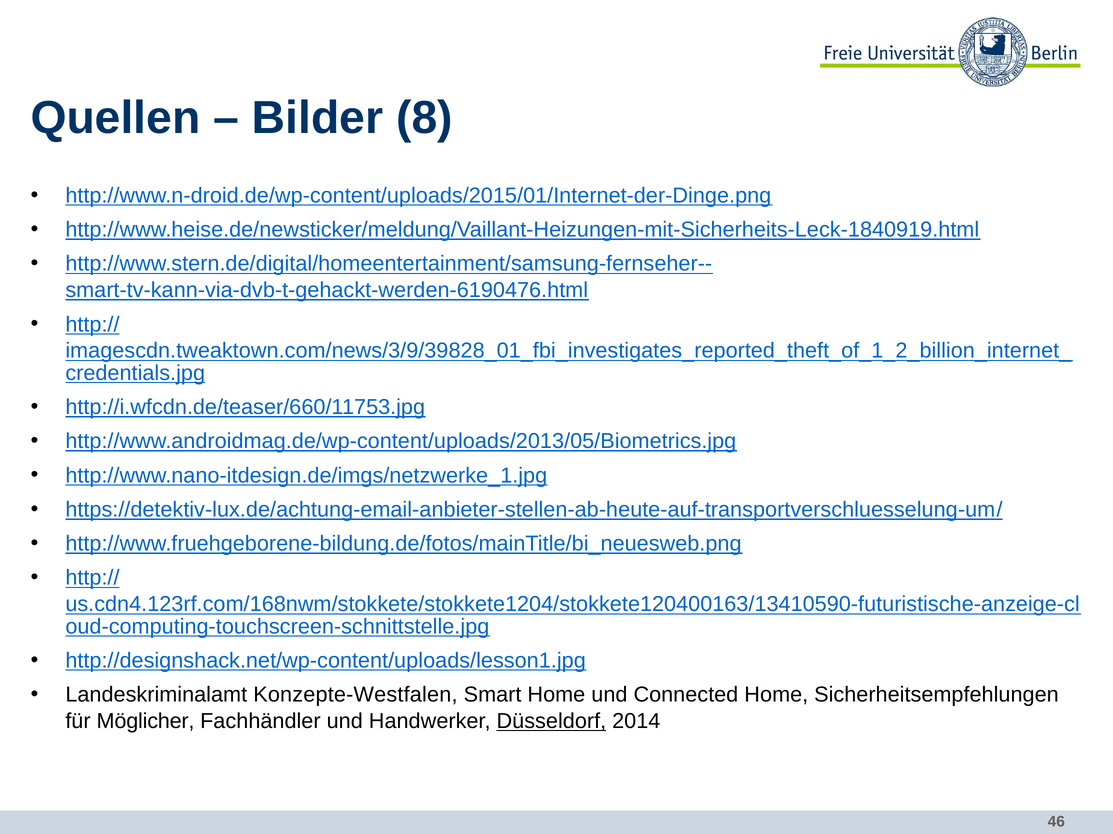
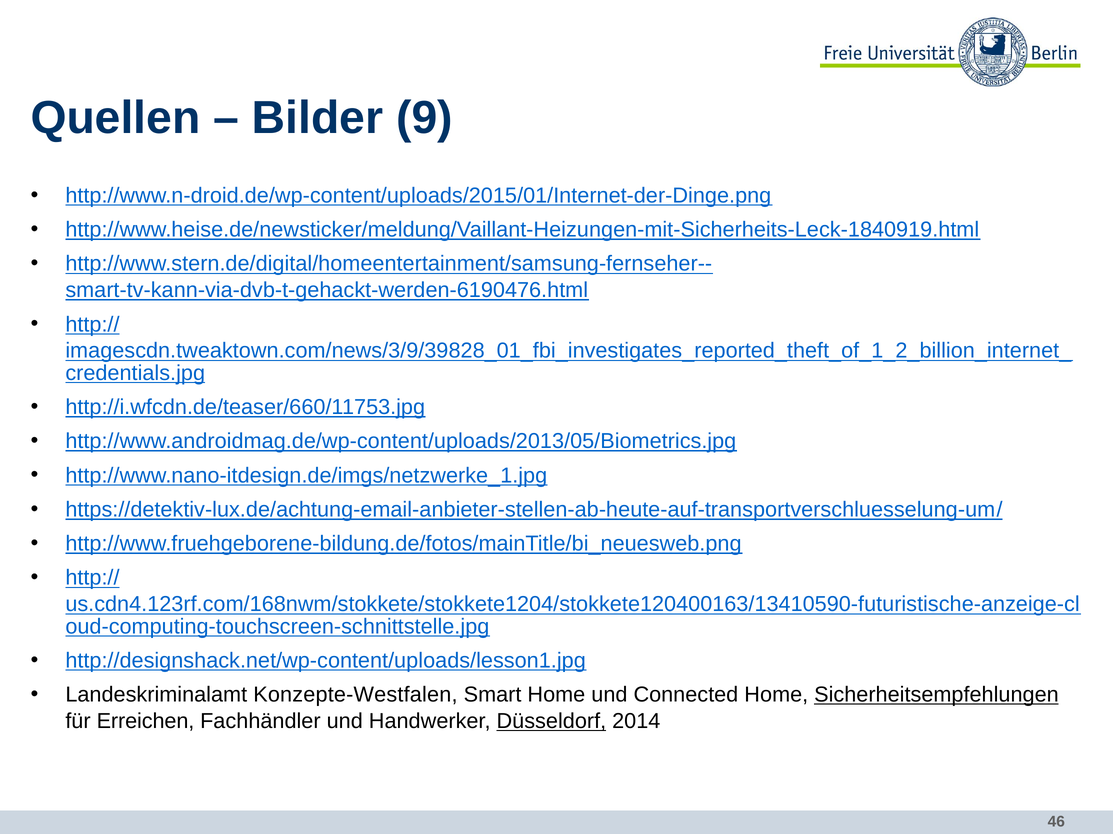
8: 8 -> 9
Sicherheitsempfehlungen underline: none -> present
Möglicher: Möglicher -> Erreichen
